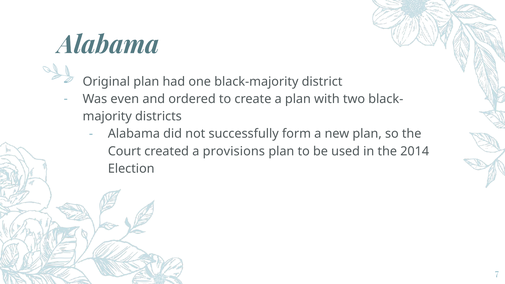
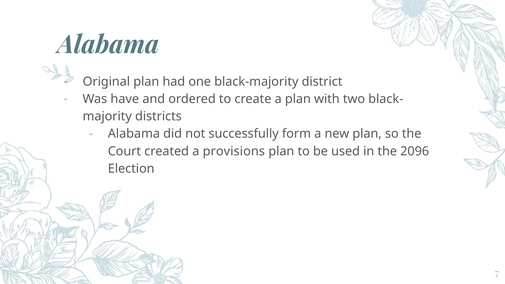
even: even -> have
2014: 2014 -> 2096
